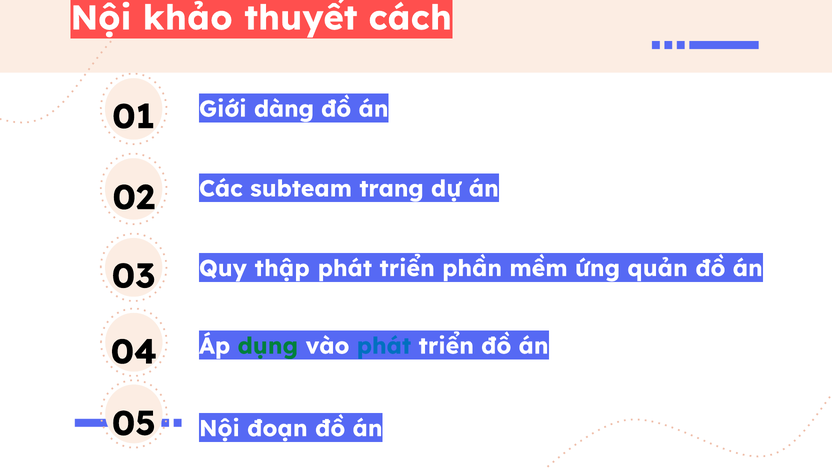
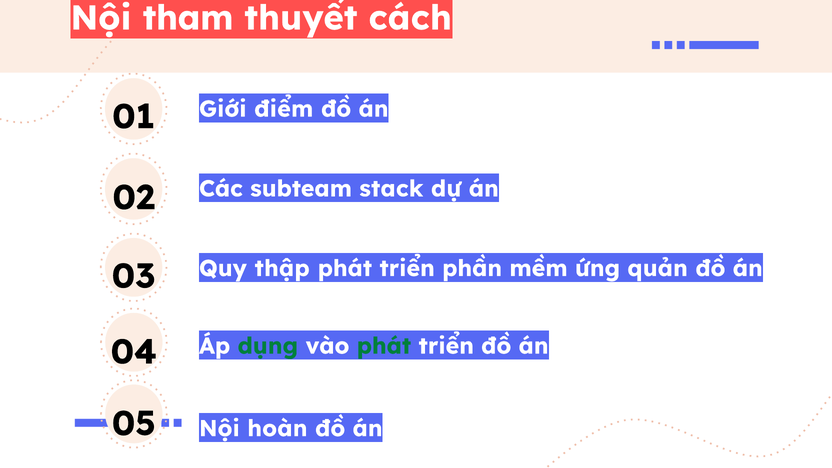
khảo: khảo -> tham
dàng: dàng -> điểm
trang: trang -> stack
phát at (384, 346) colour: blue -> green
đoạn: đoạn -> hoàn
